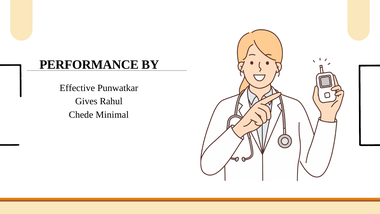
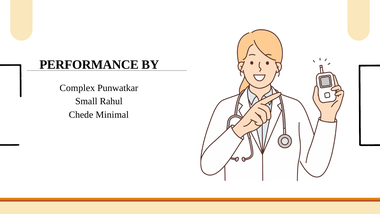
Effective: Effective -> Complex
Gives: Gives -> Small
